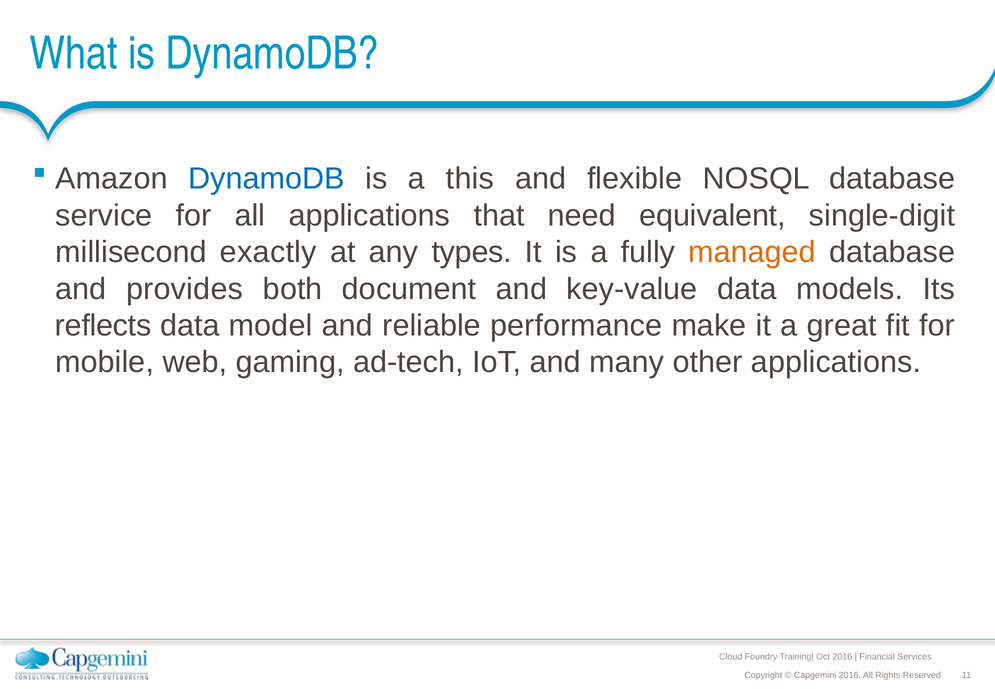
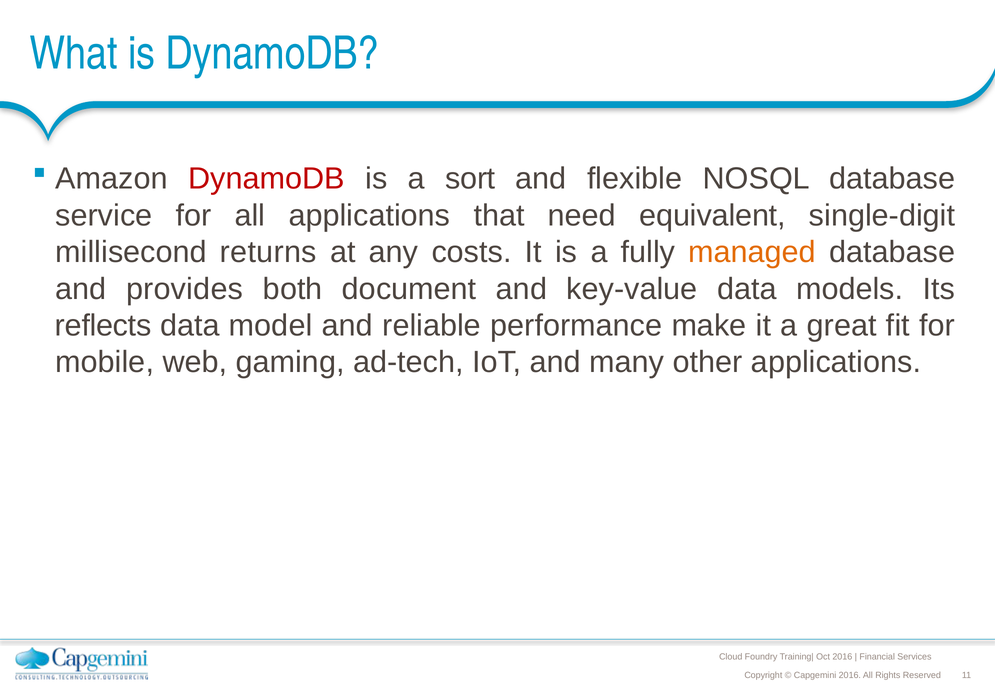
DynamoDB at (266, 179) colour: blue -> red
this: this -> sort
exactly: exactly -> returns
types: types -> costs
